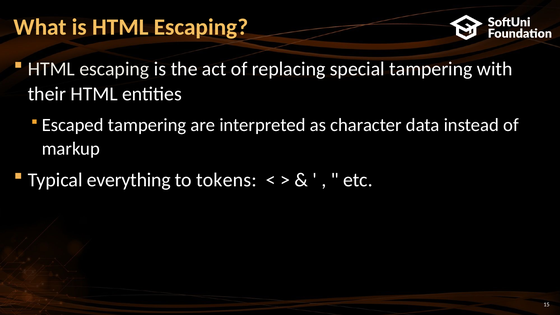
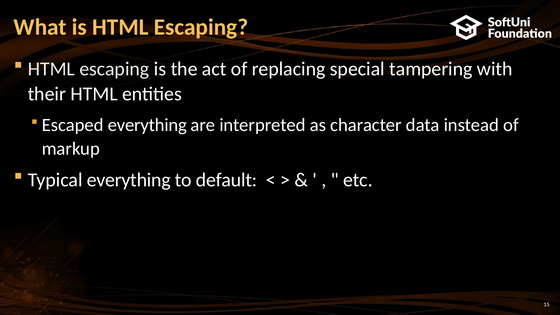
Escaped tampering: tampering -> everything
tokens: tokens -> default
